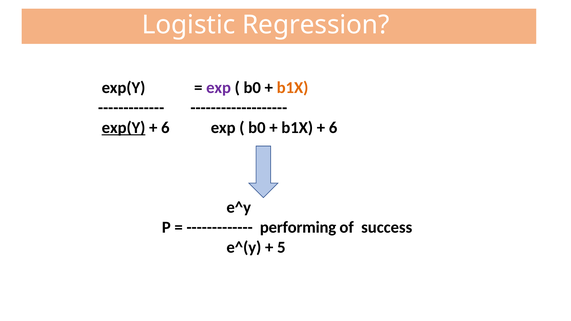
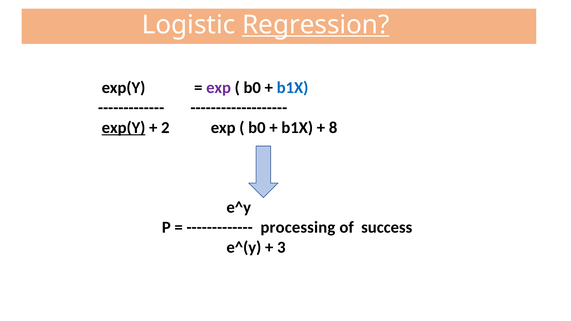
Regression underline: none -> present
b1X at (293, 88) colour: orange -> blue
6 at (165, 128): 6 -> 2
6 at (333, 128): 6 -> 8
performing: performing -> processing
5: 5 -> 3
